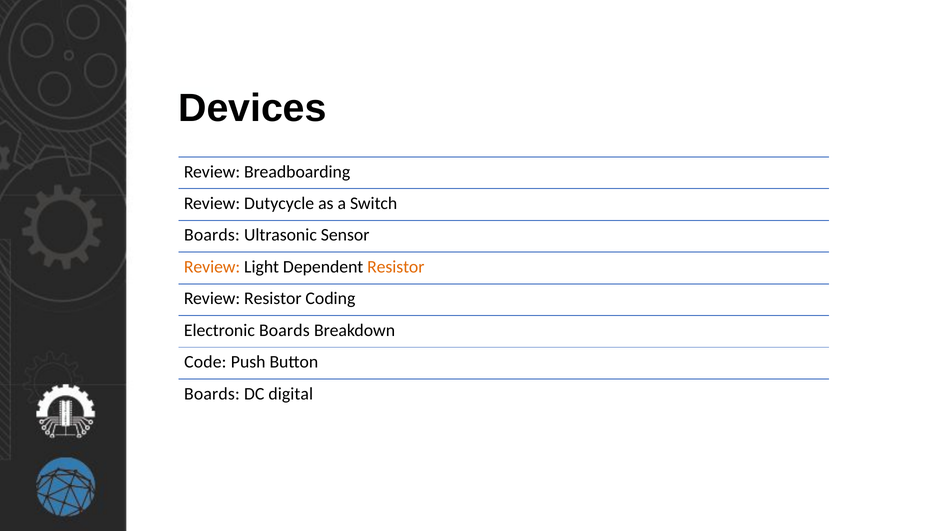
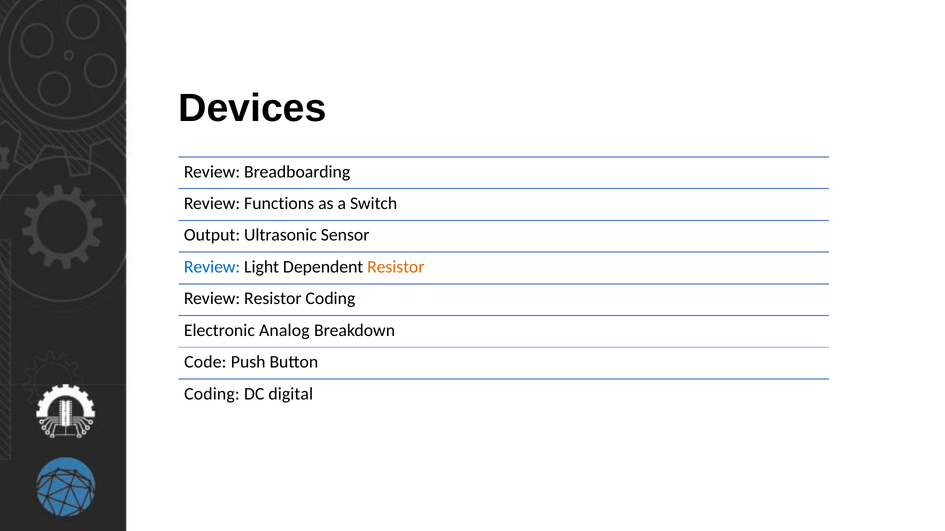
Dutycycle: Dutycycle -> Functions
Boards at (212, 235): Boards -> Output
Review at (212, 267) colour: orange -> blue
Electronic Boards: Boards -> Analog
Boards at (212, 394): Boards -> Coding
